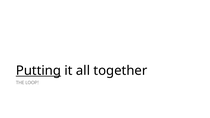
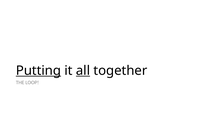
all underline: none -> present
